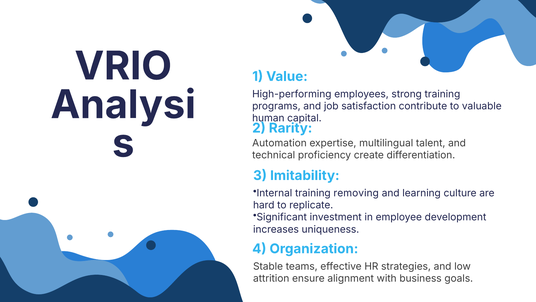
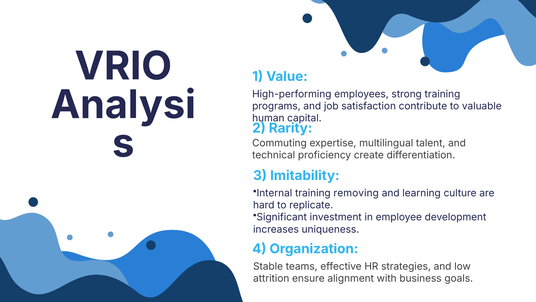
Automation: Automation -> Commuting
